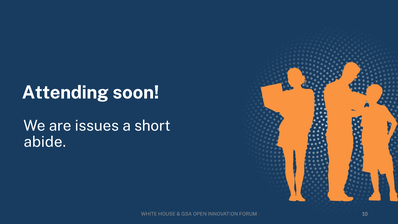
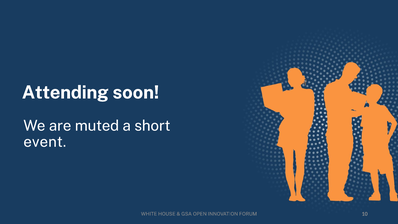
issues: issues -> muted
abide: abide -> event
